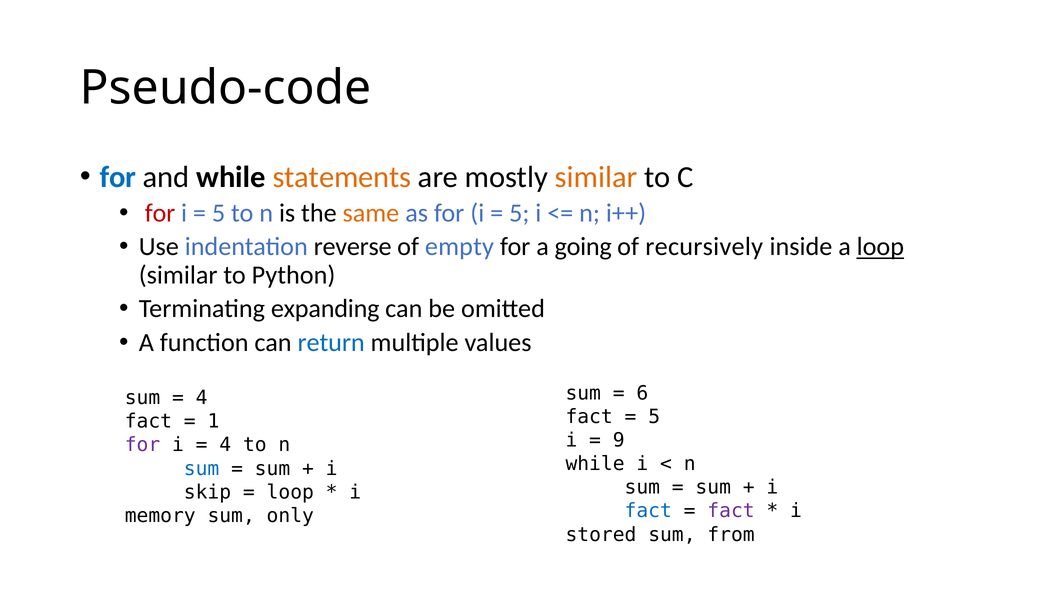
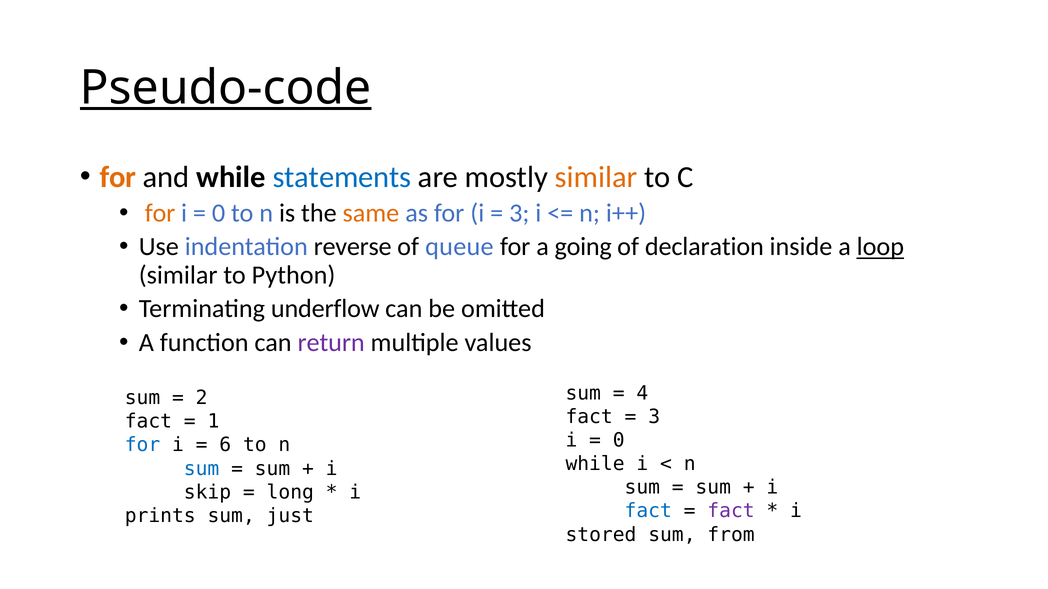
Pseudo-code underline: none -> present
for at (118, 177) colour: blue -> orange
statements colour: orange -> blue
for at (160, 213) colour: red -> orange
5 at (219, 213): 5 -> 0
5 at (519, 213): 5 -> 3
empty: empty -> queue
recursively: recursively -> declaration
expanding: expanding -> underflow
return colour: blue -> purple
6: 6 -> 4
4 at (202, 398): 4 -> 2
5 at (654, 417): 5 -> 3
9 at (619, 441): 9 -> 0
for at (143, 445) colour: purple -> blue
4 at (225, 445): 4 -> 6
loop at (290, 492): loop -> long
memory: memory -> prints
only: only -> just
